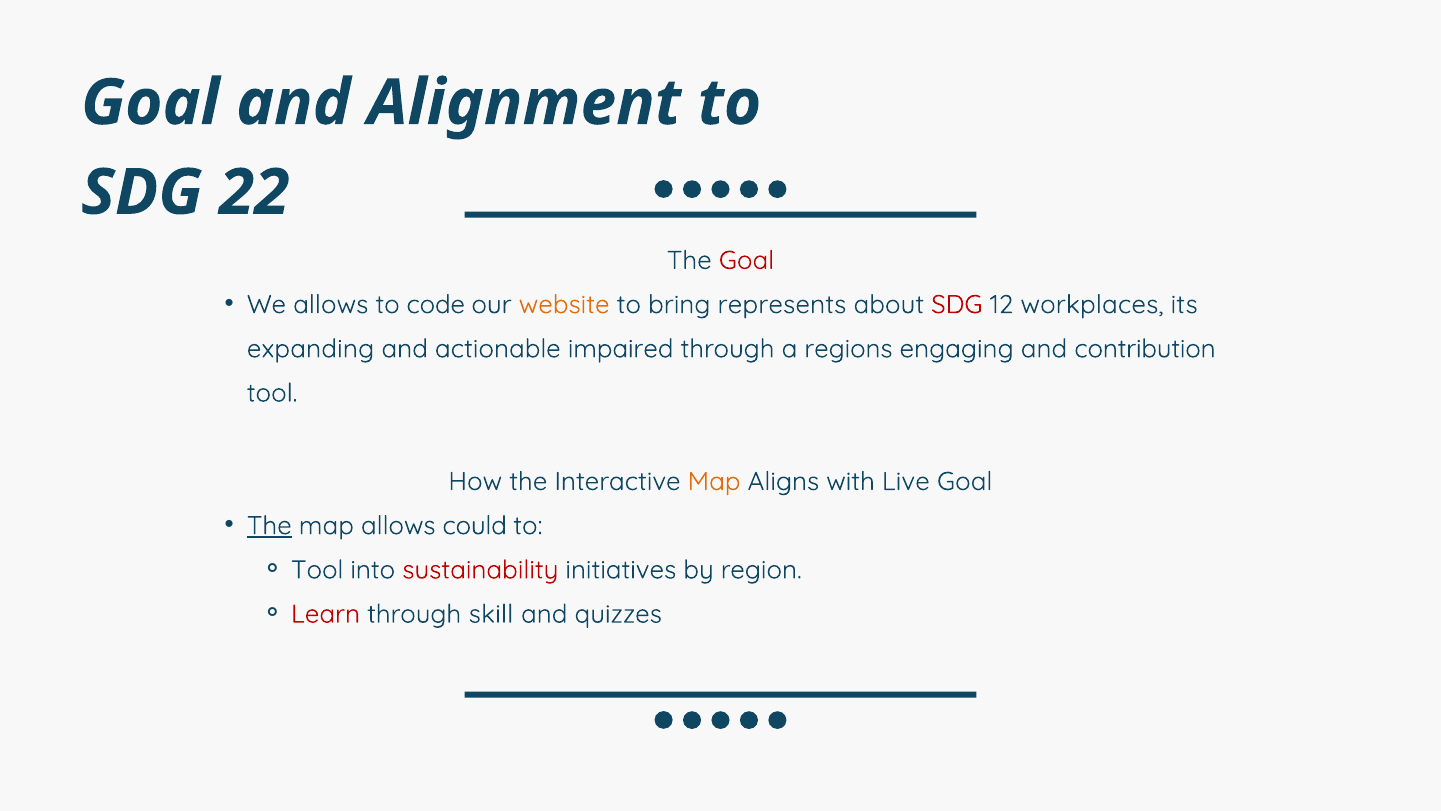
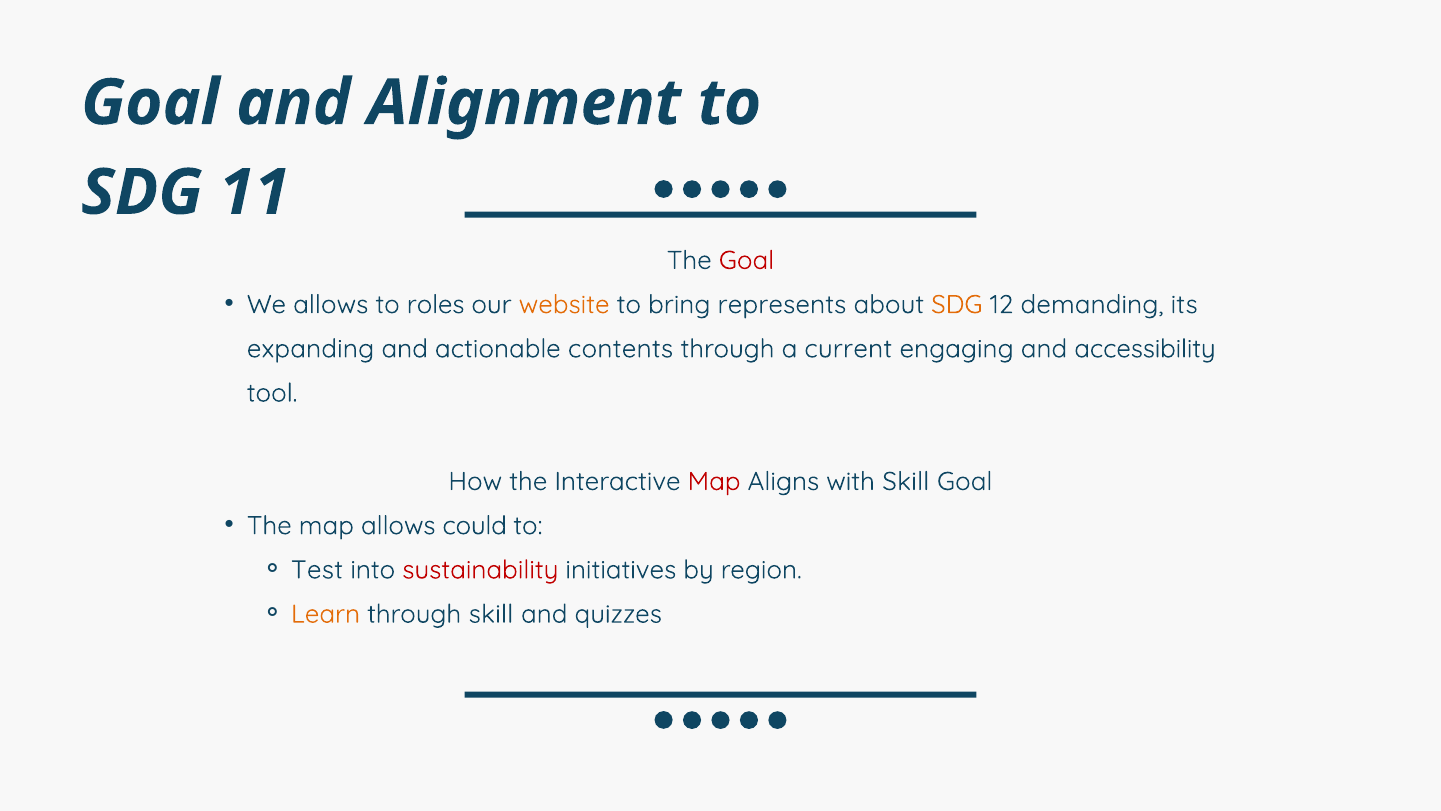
22: 22 -> 11
code: code -> roles
SDG at (957, 304) colour: red -> orange
workplaces: workplaces -> demanding
impaired: impaired -> contents
regions: regions -> current
contribution: contribution -> accessibility
Map at (714, 481) colour: orange -> red
with Live: Live -> Skill
The at (269, 525) underline: present -> none
Tool at (317, 570): Tool -> Test
Learn colour: red -> orange
